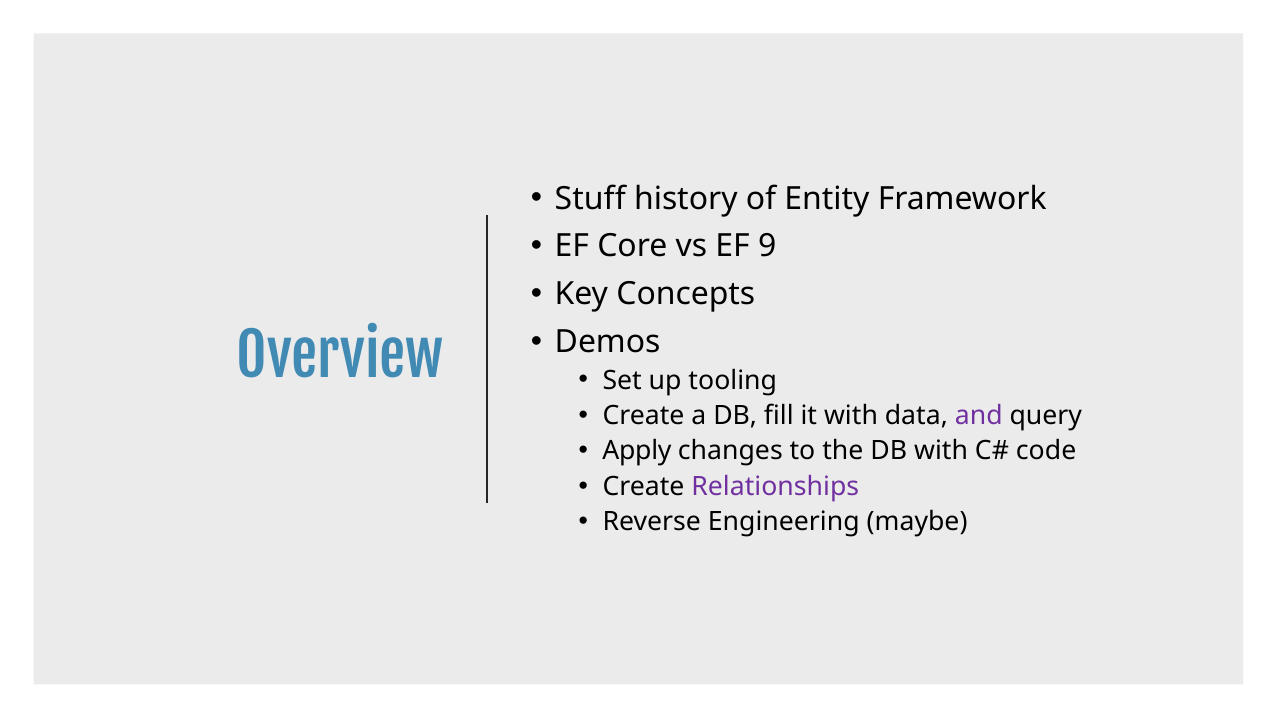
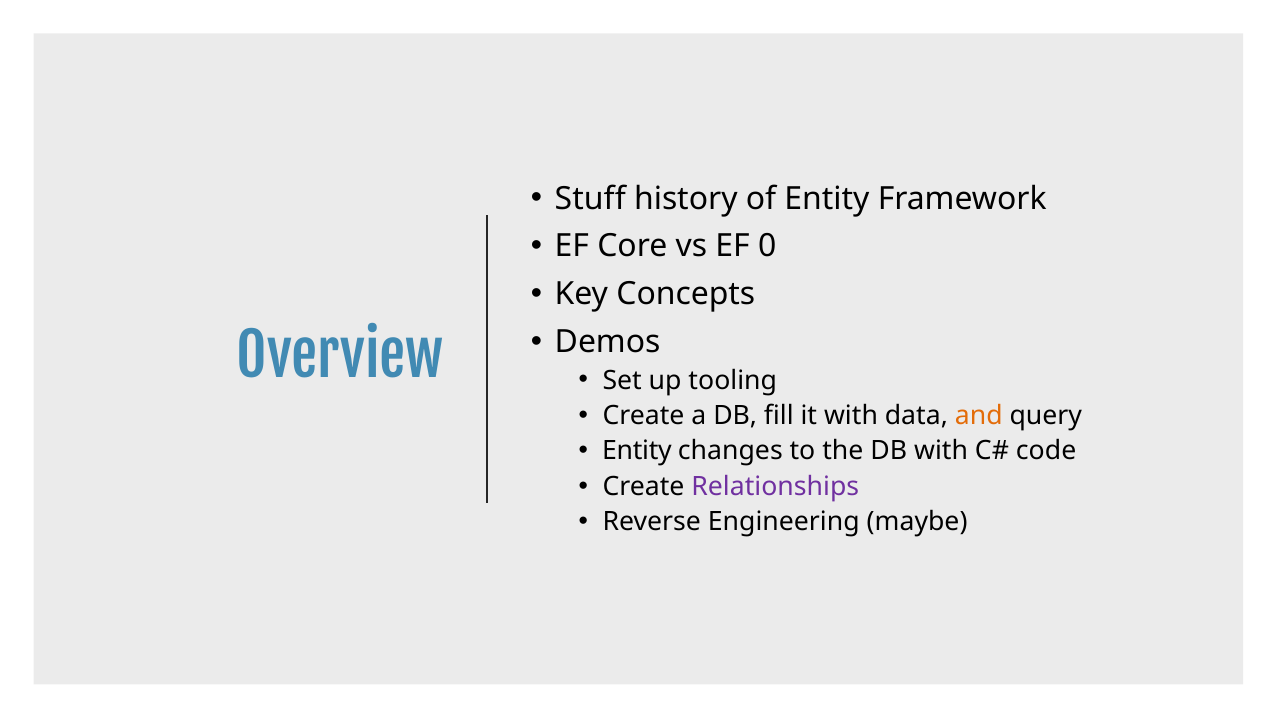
9: 9 -> 0
and colour: purple -> orange
Apply at (637, 451): Apply -> Entity
